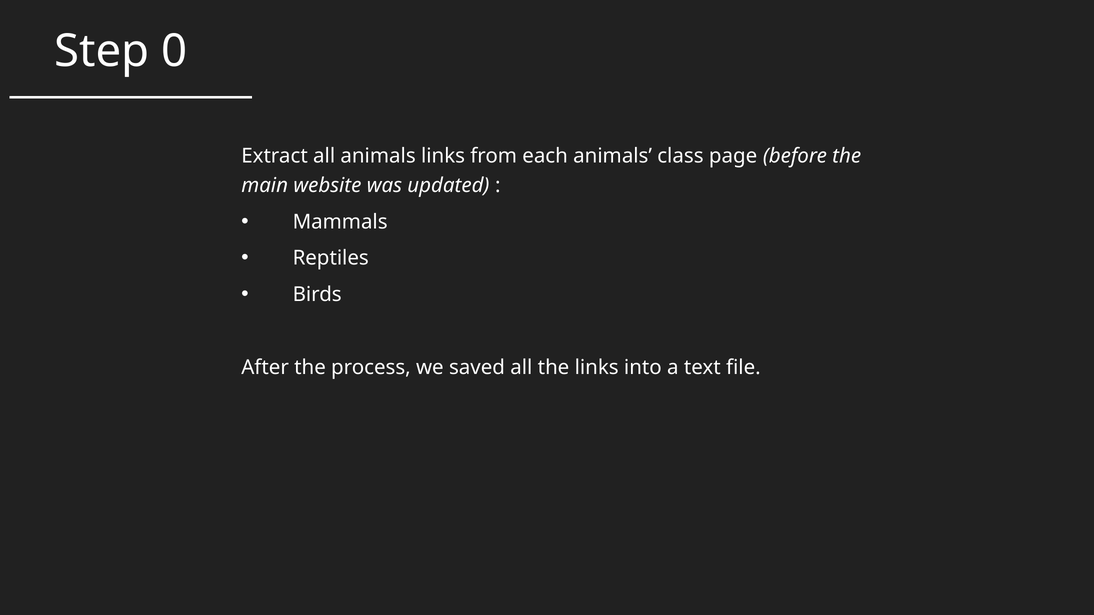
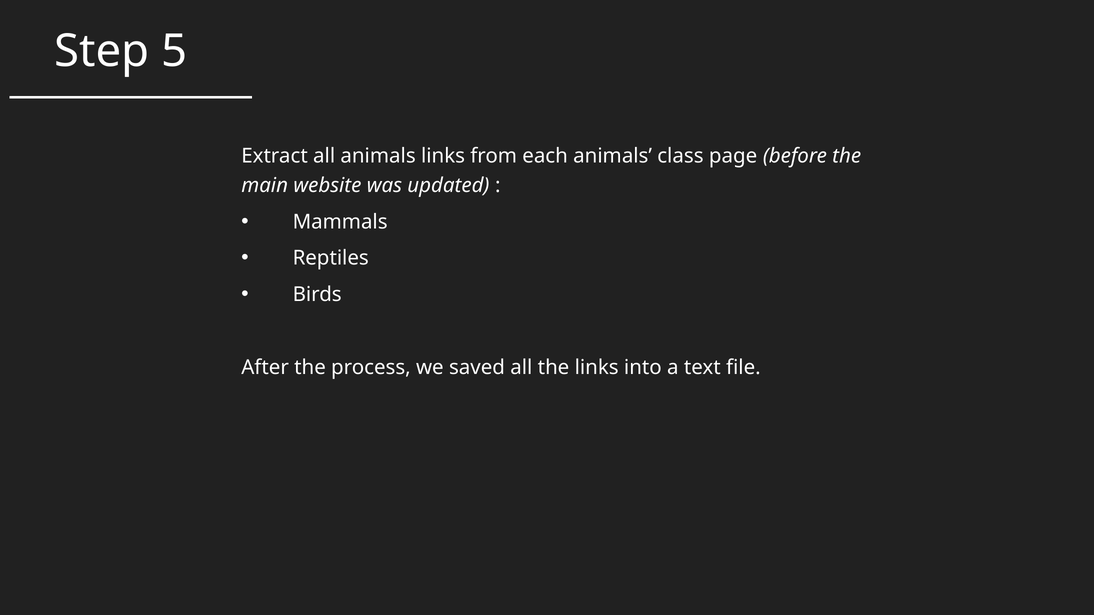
0: 0 -> 5
